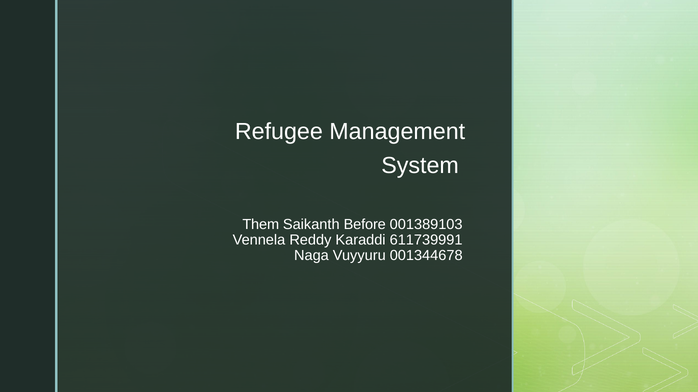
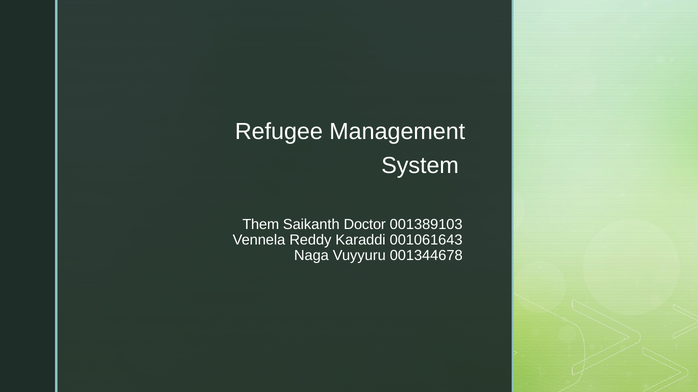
Before: Before -> Doctor
611739991: 611739991 -> 001061643
